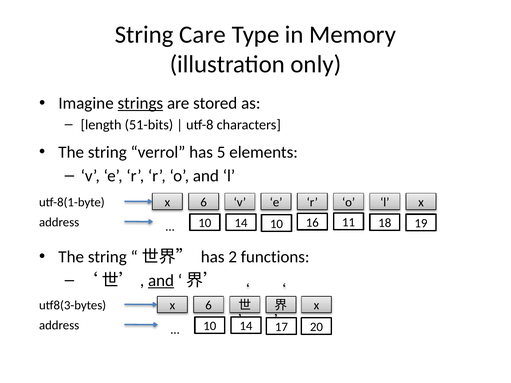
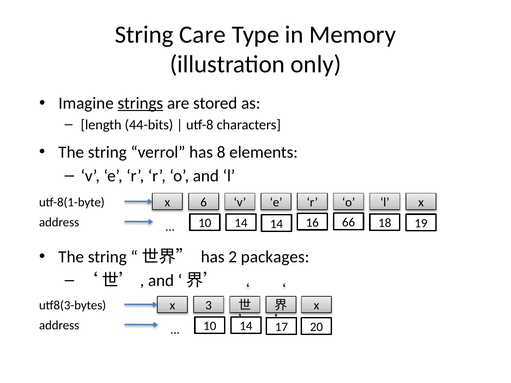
51-bits: 51-bits -> 44-bits
5: 5 -> 8
14 10: 10 -> 14
11: 11 -> 66
functions: functions -> packages
and at (161, 281) underline: present -> none
6 at (209, 306): 6 -> 3
